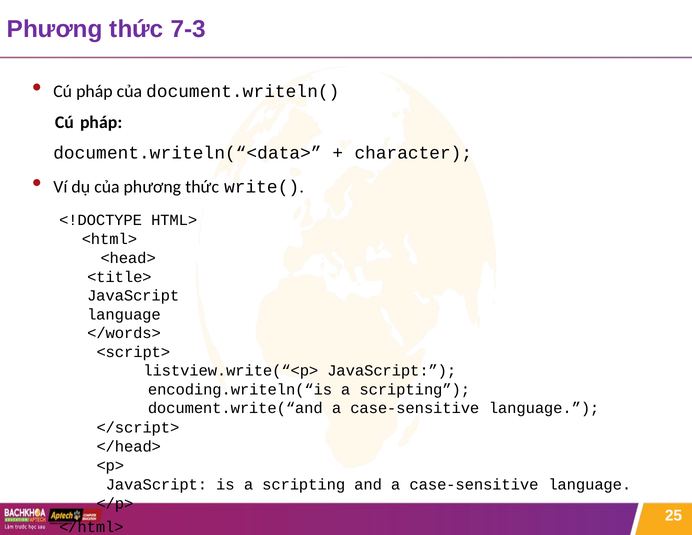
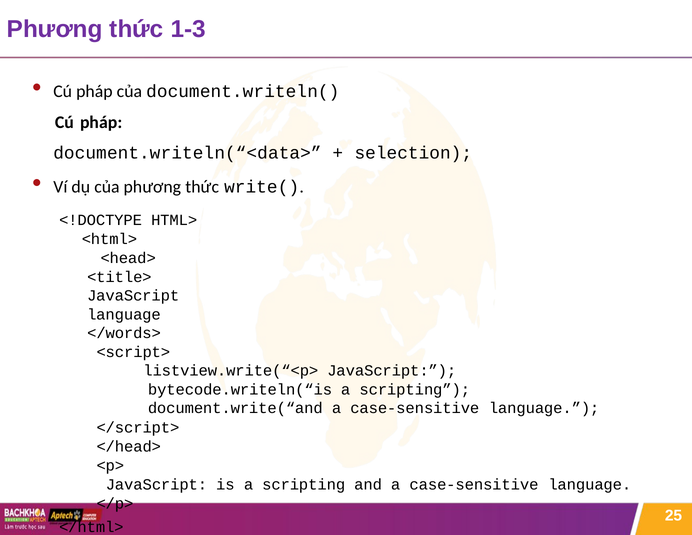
7-3: 7-3 -> 1-3
character: character -> selection
encoding.writeln(“is: encoding.writeln(“is -> bytecode.writeln(“is
